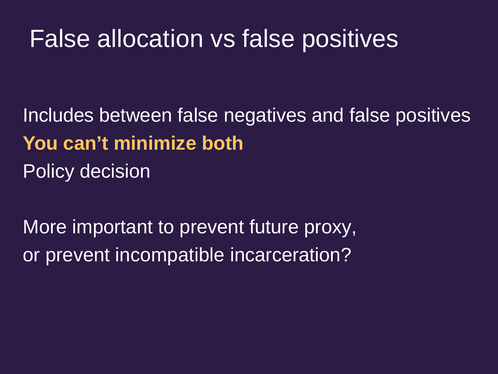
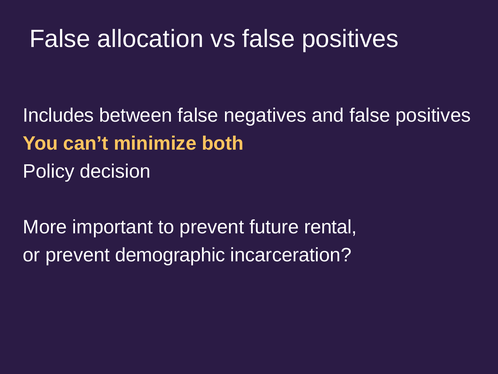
proxy: proxy -> rental
incompatible: incompatible -> demographic
